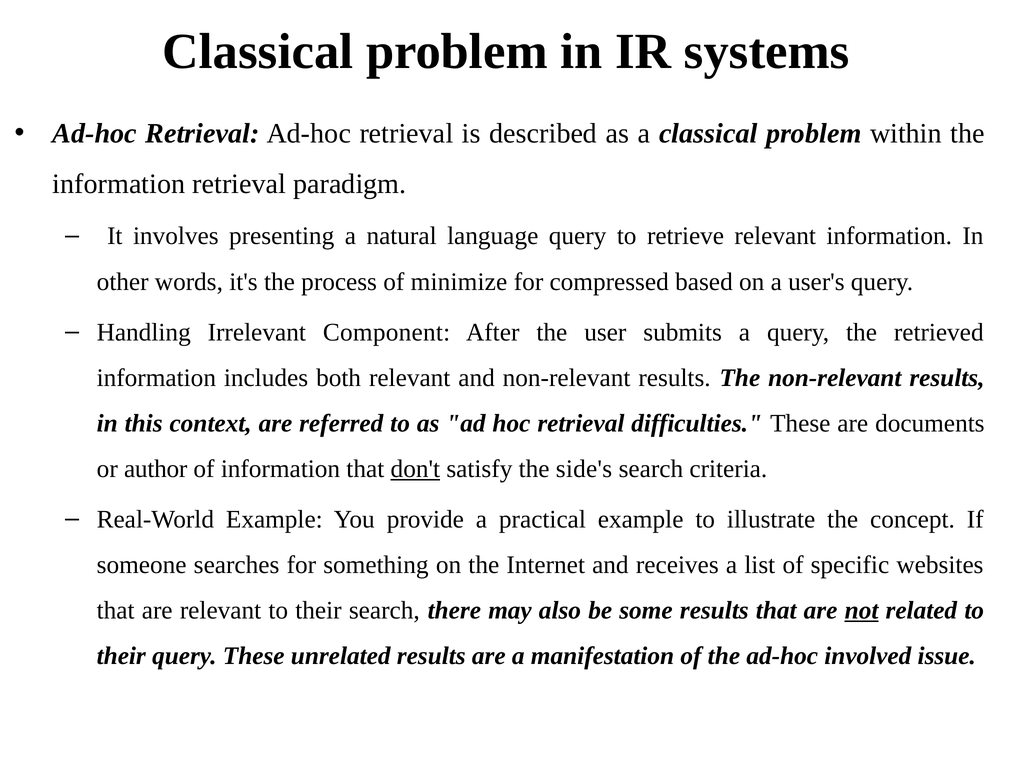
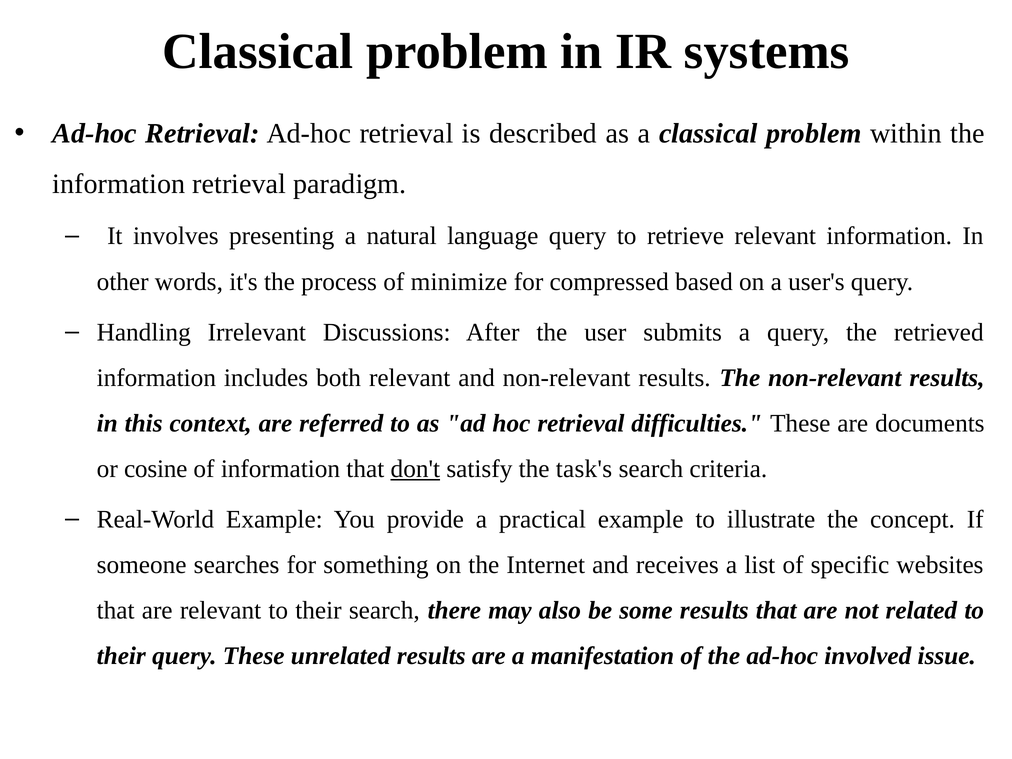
Component: Component -> Discussions
author: author -> cosine
side's: side's -> task's
not underline: present -> none
